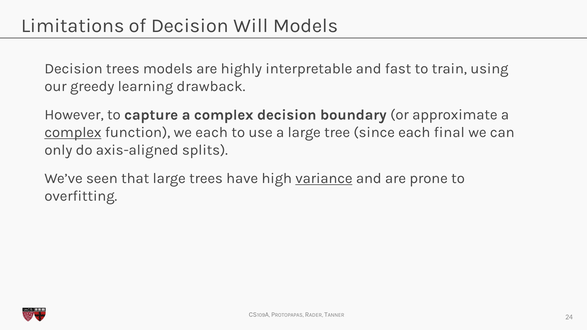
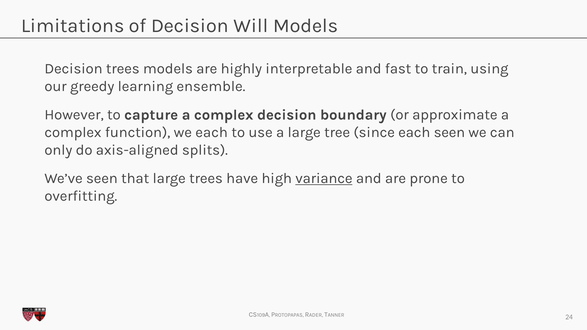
drawback: drawback -> ensemble
complex at (73, 132) underline: present -> none
each final: final -> seen
